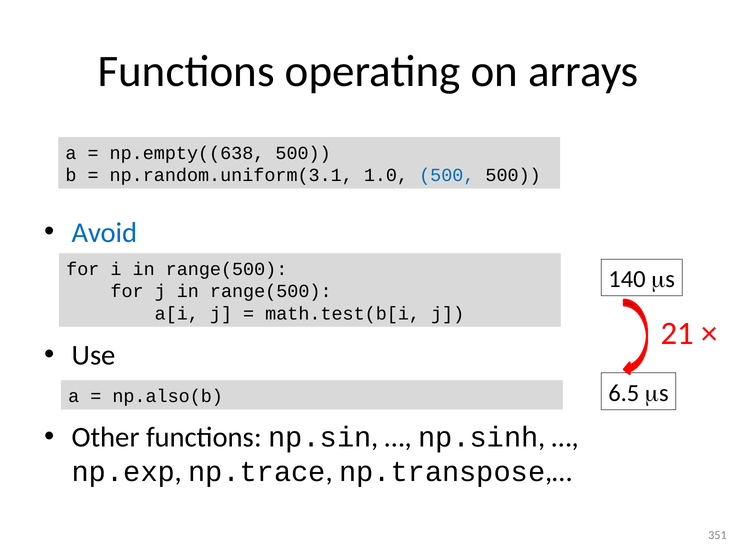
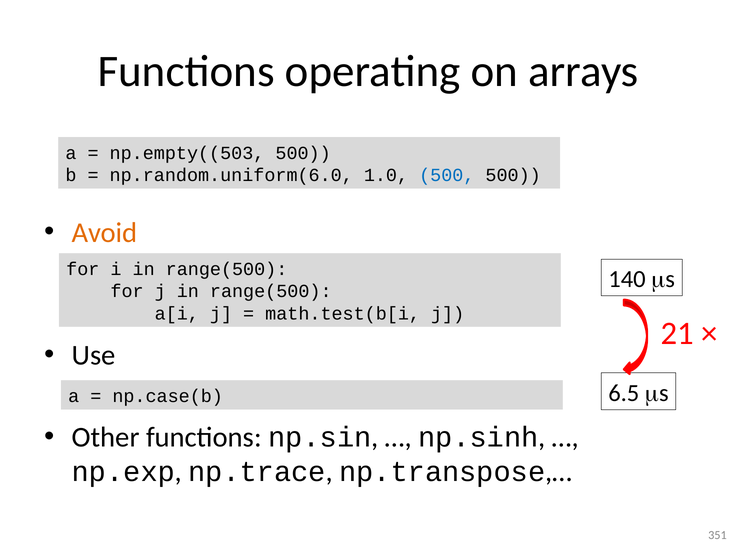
np.empty((638: np.empty((638 -> np.empty((503
np.random.uniform(3.1: np.random.uniform(3.1 -> np.random.uniform(6.0
Avoid colour: blue -> orange
np.also(b: np.also(b -> np.case(b
